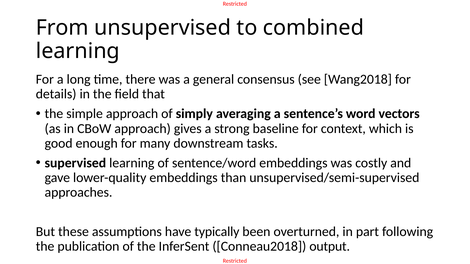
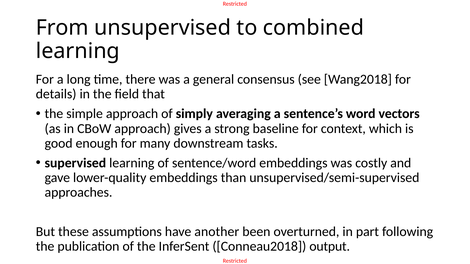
typically: typically -> another
